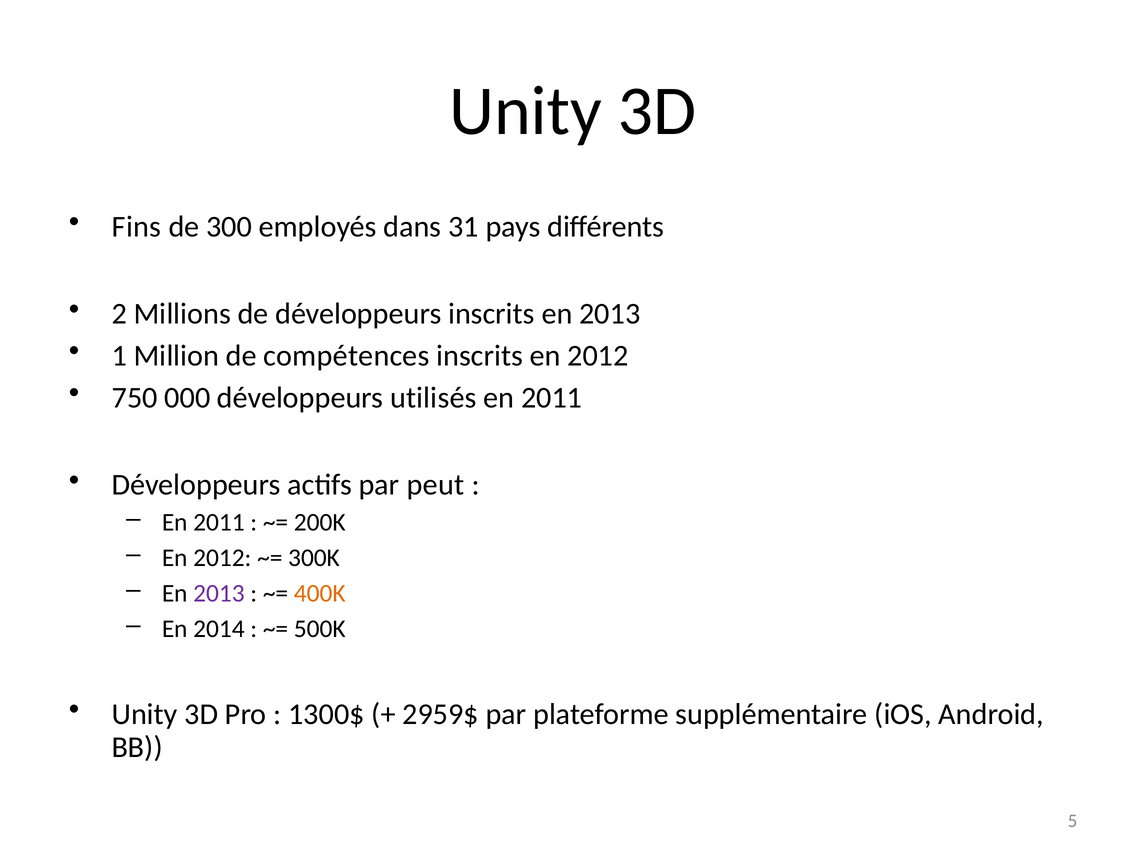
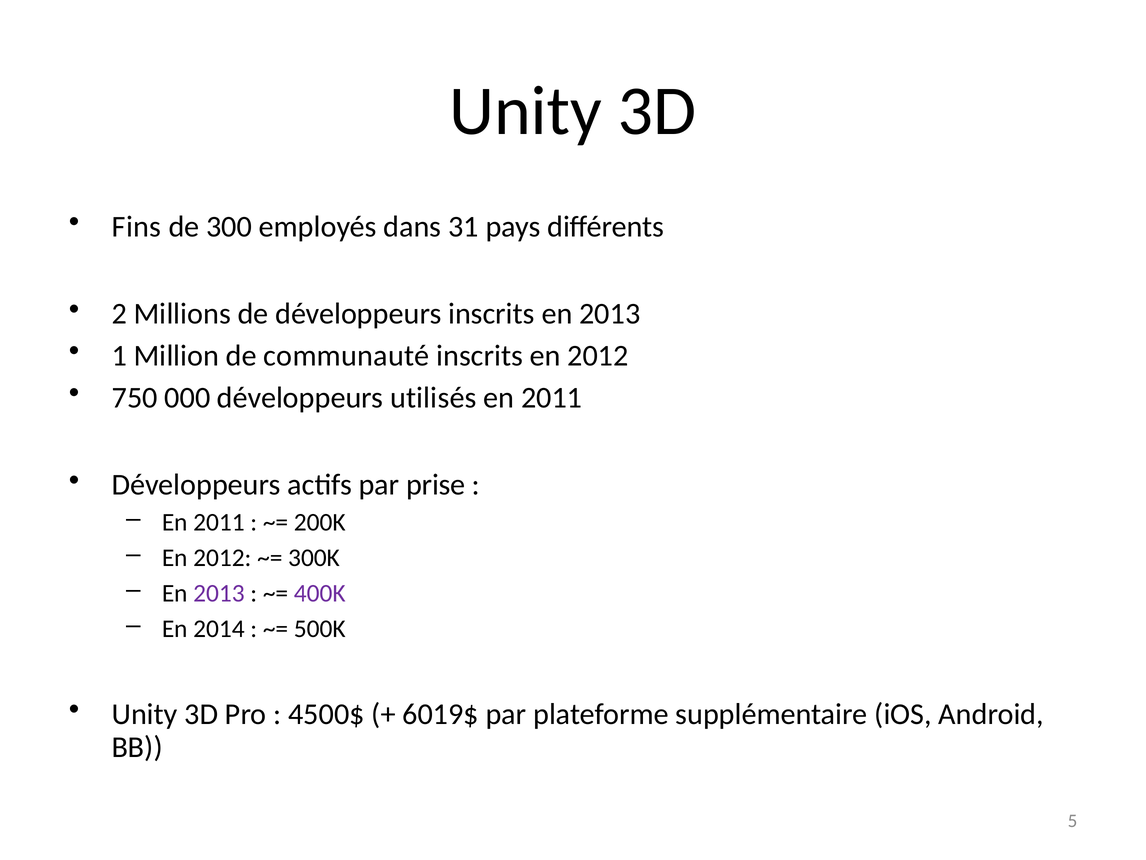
compétences: compétences -> communauté
peut: peut -> prise
400K colour: orange -> purple
1300$: 1300$ -> 4500$
2959$: 2959$ -> 6019$
